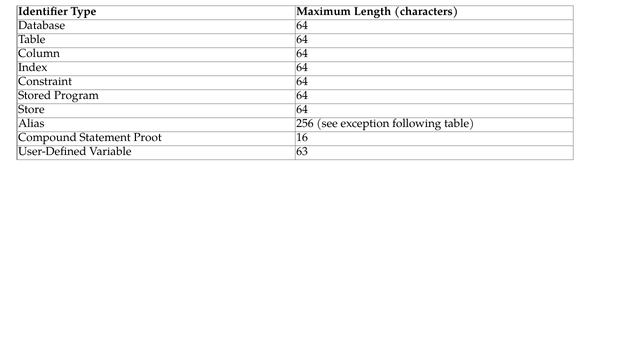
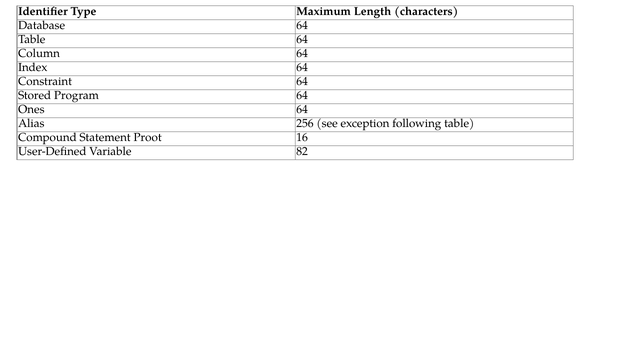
Store: Store -> Ones
63: 63 -> 82
